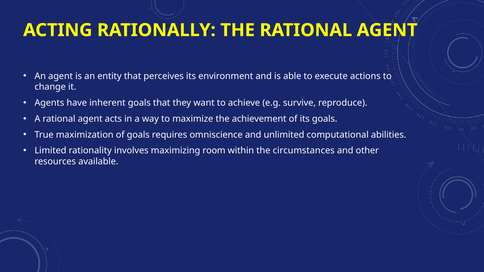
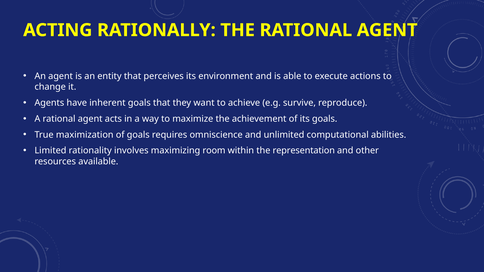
circumstances: circumstances -> representation
